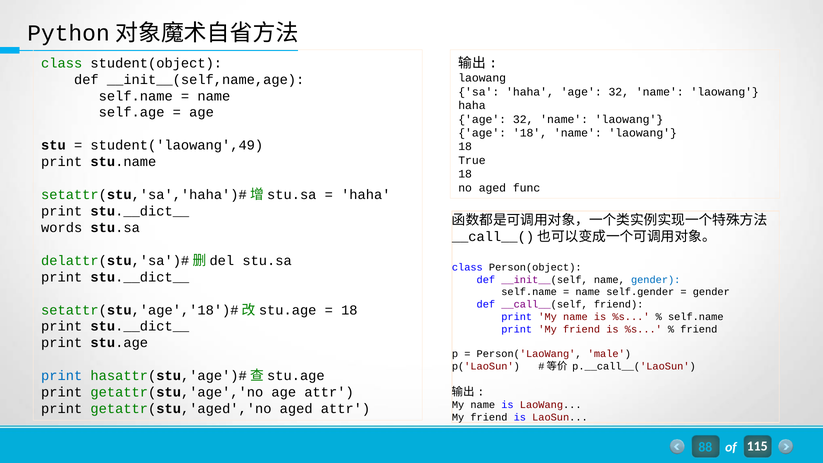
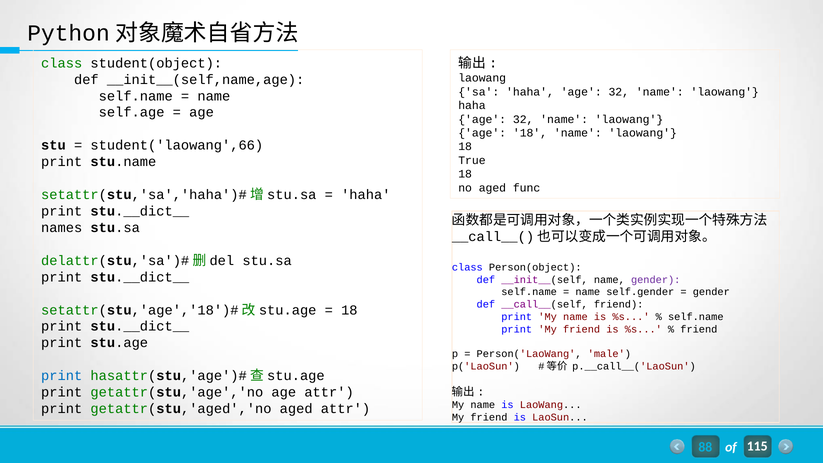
student('laowang',49: student('laowang',49 -> student('laowang',66
words: words -> names
gender at (656, 280) colour: blue -> purple
